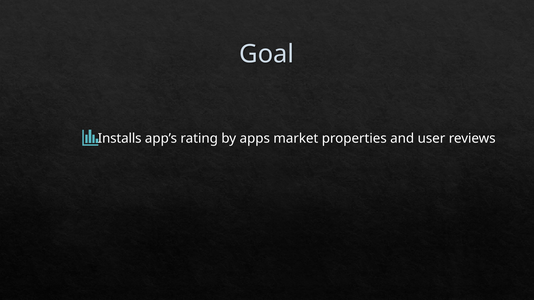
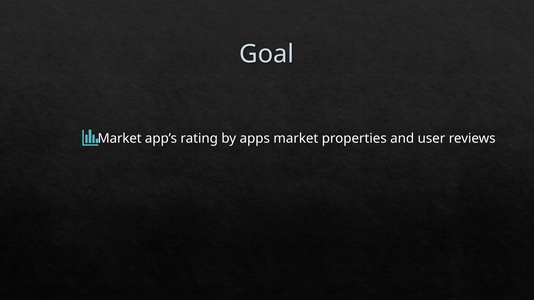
Installs at (120, 139): Installs -> Market
